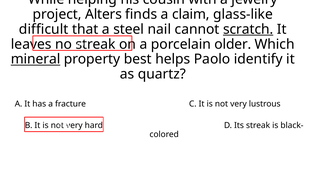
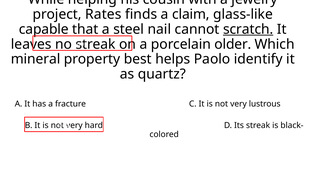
Alters: Alters -> Rates
difficult: difficult -> capable
mineral underline: present -> none
